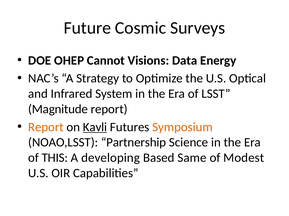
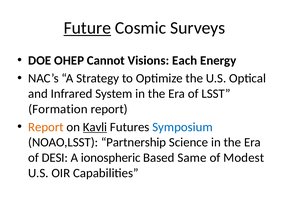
Future underline: none -> present
Data: Data -> Each
Magnitude: Magnitude -> Formation
Symposium colour: orange -> blue
THIS: THIS -> DESI
developing: developing -> ionospheric
